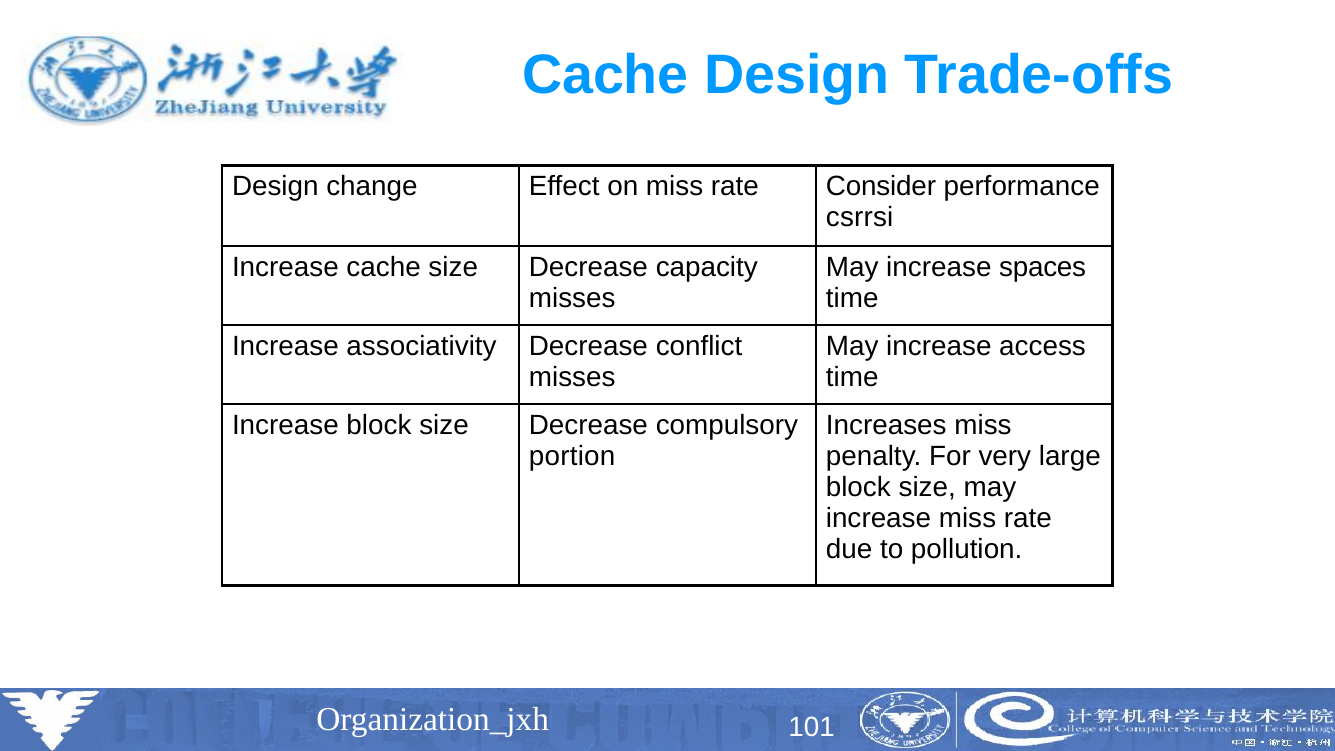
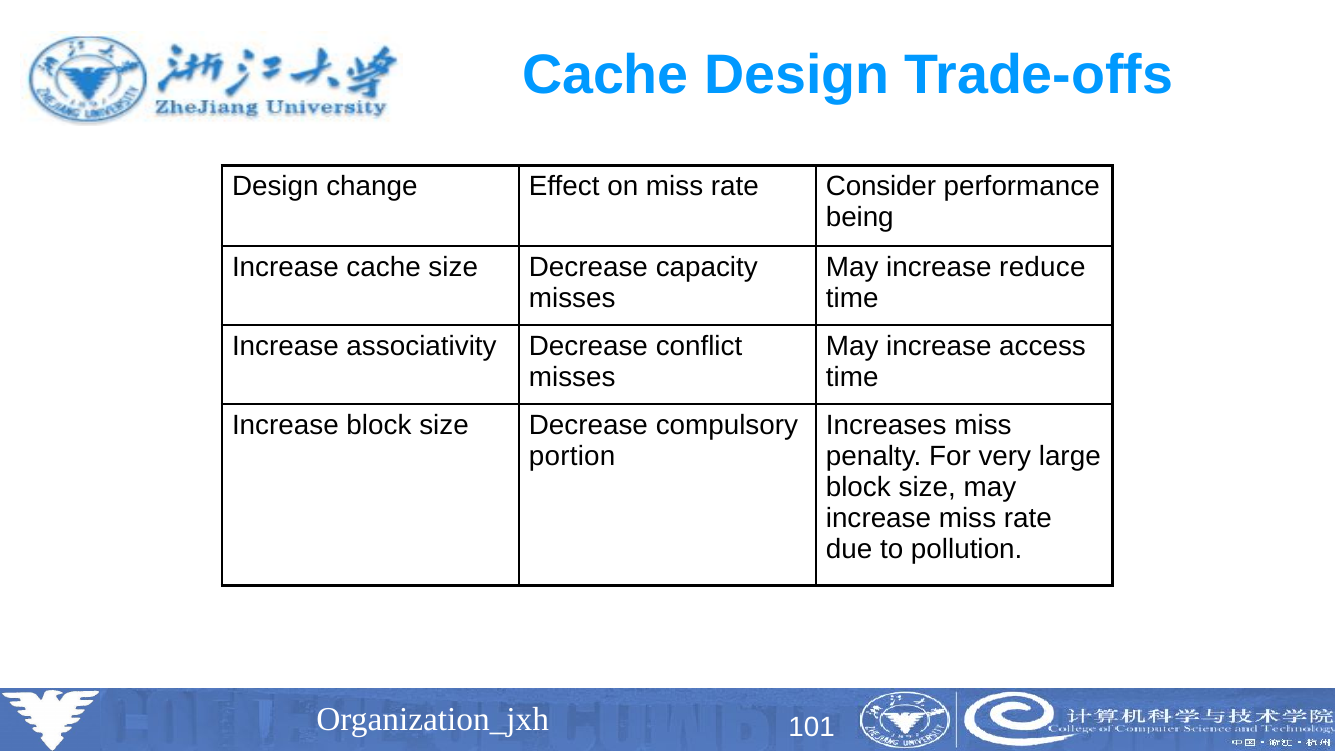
csrrsi: csrrsi -> being
spaces: spaces -> reduce
